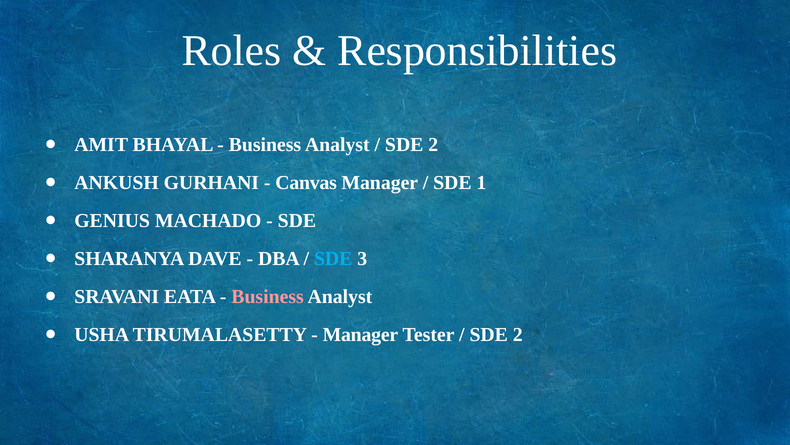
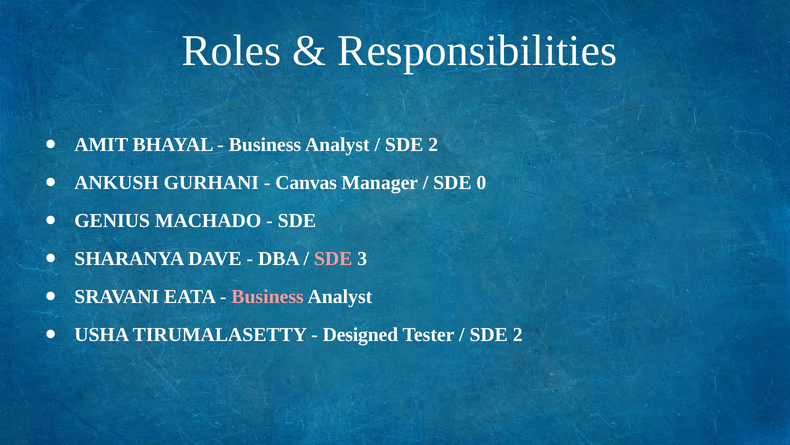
1: 1 -> 0
SDE at (333, 258) colour: light blue -> pink
Manager at (360, 334): Manager -> Designed
